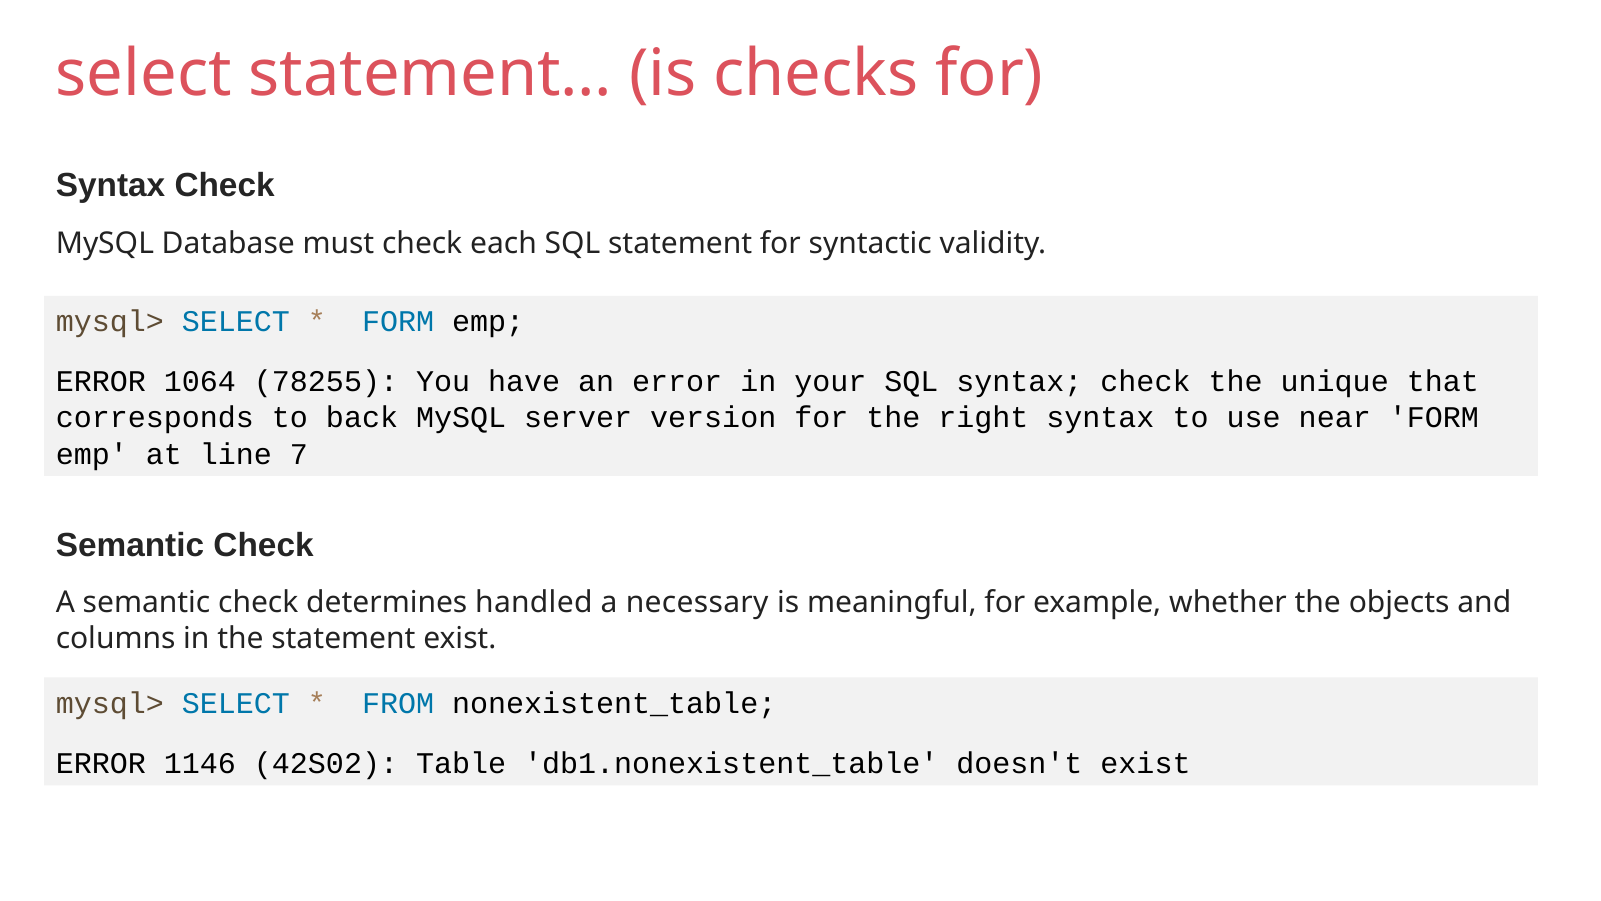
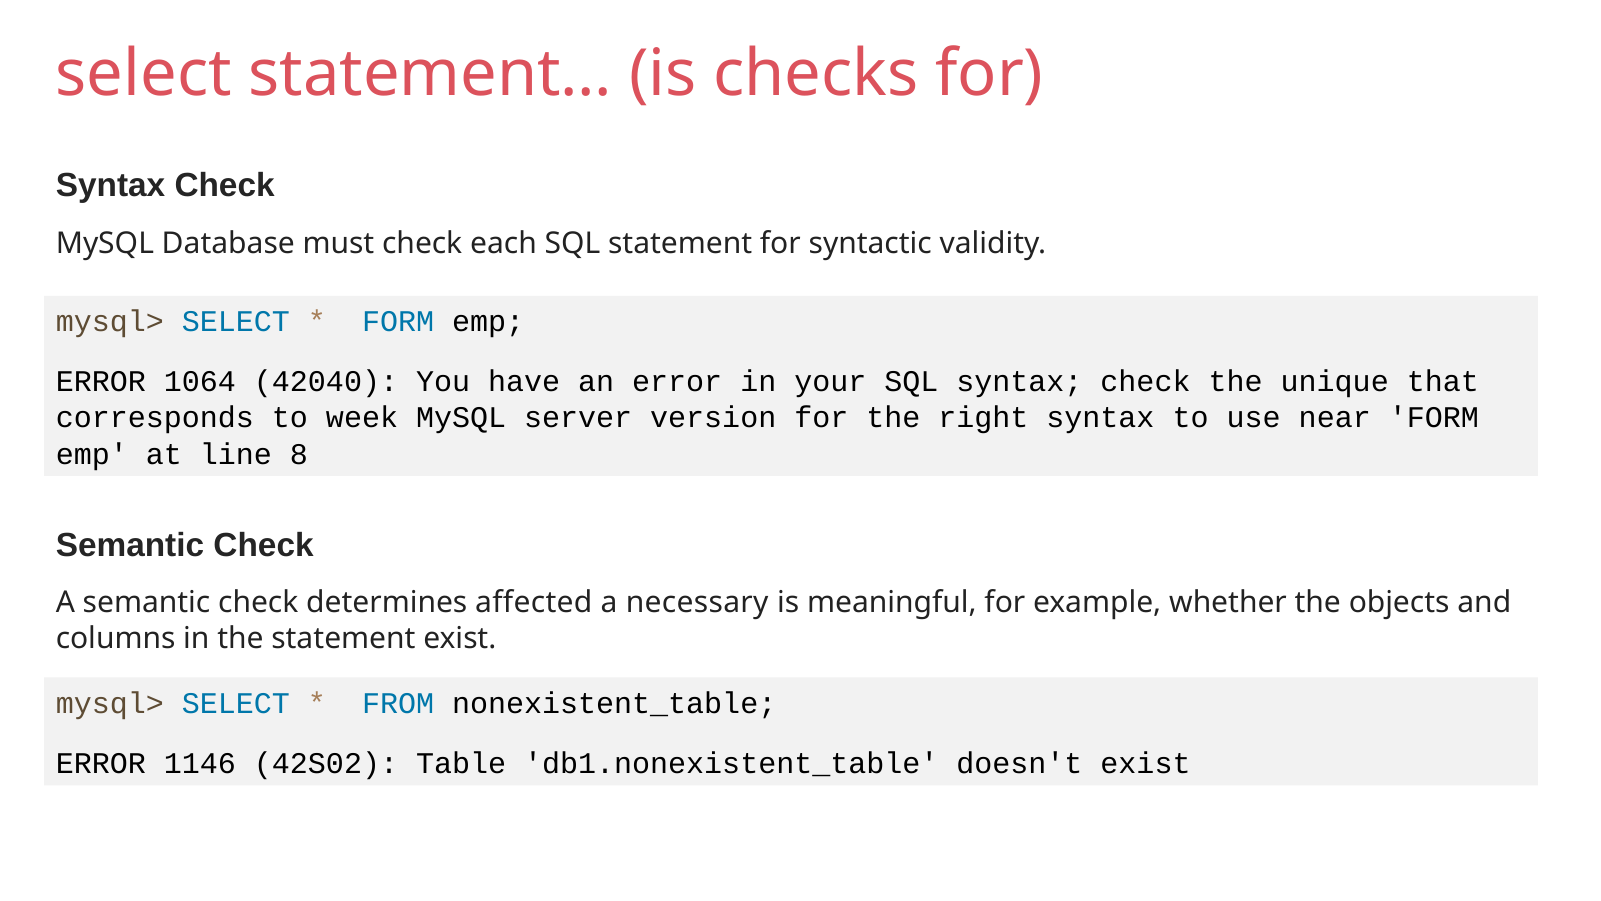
78255: 78255 -> 42040
back: back -> week
7: 7 -> 8
handled: handled -> affected
